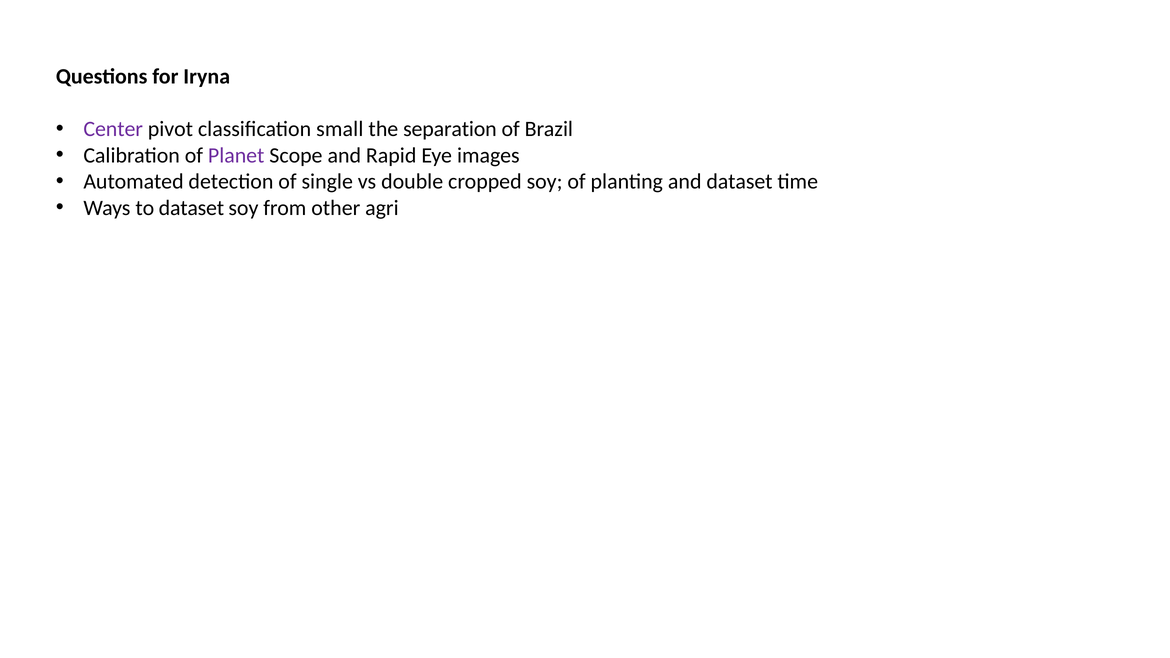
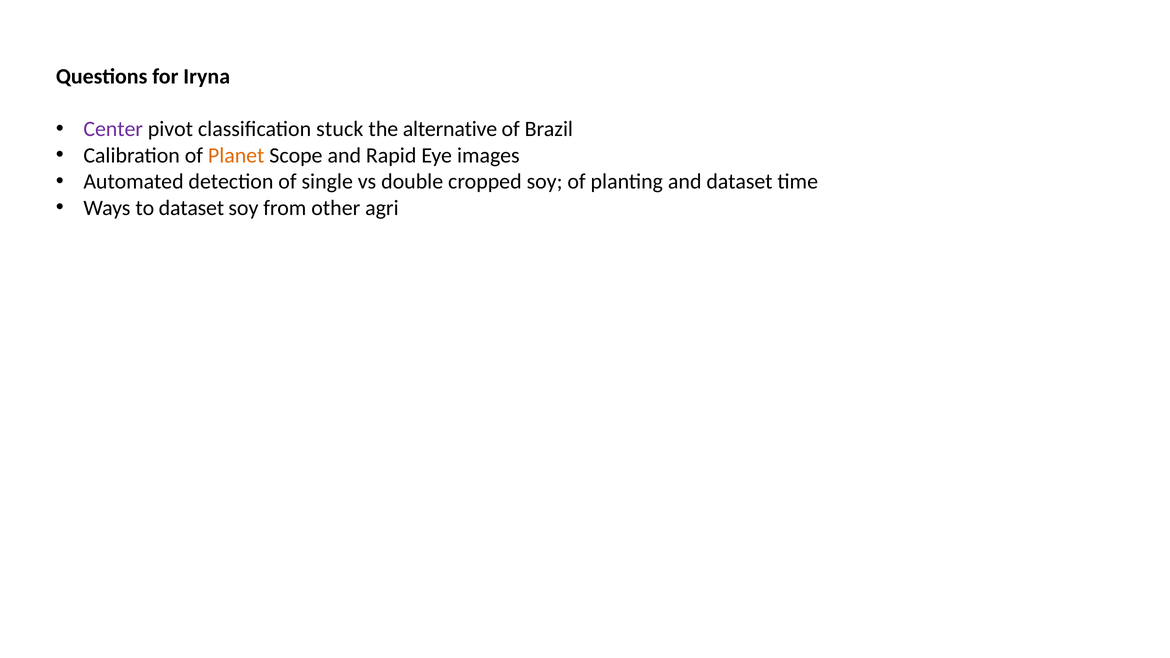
small: small -> stuck
separation: separation -> alternative
Planet colour: purple -> orange
